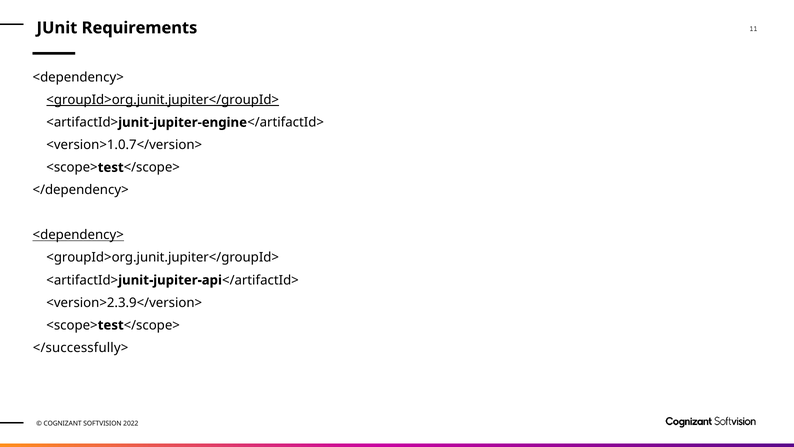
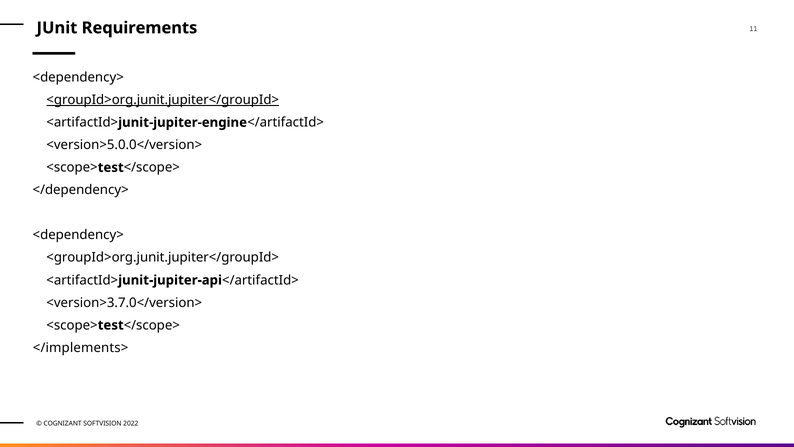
<version>1.0.7</version>: <version>1.0.7</version> -> <version>5.0.0</version>
<dependency> at (78, 235) underline: present -> none
<version>2.3.9</version>: <version>2.3.9</version> -> <version>3.7.0</version>
</successfully>: </successfully> -> </implements>
